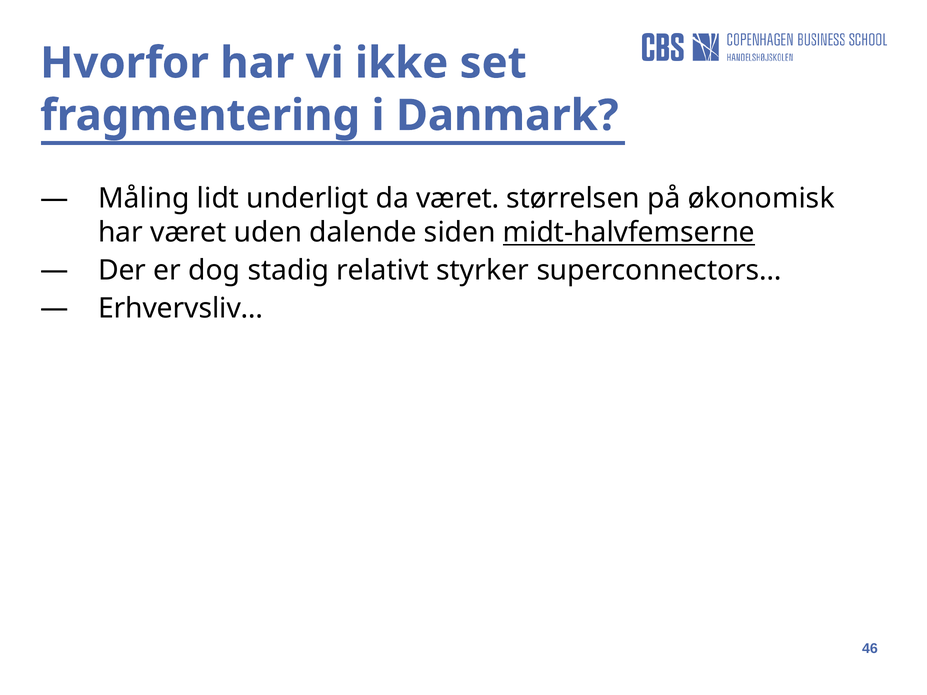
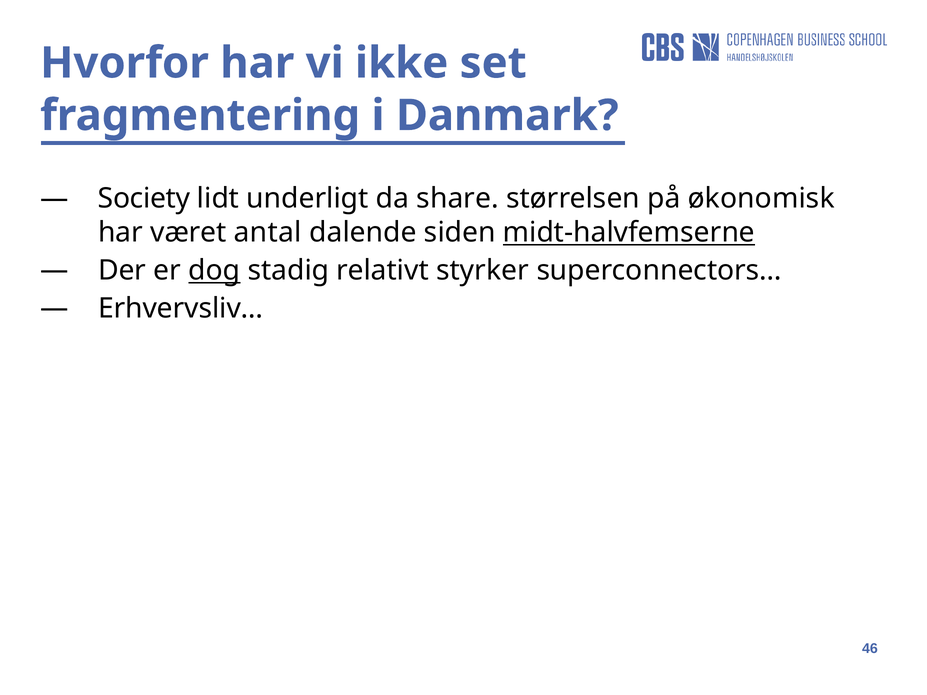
Måling: Måling -> Society
da været: været -> share
uden: uden -> antal
dog underline: none -> present
